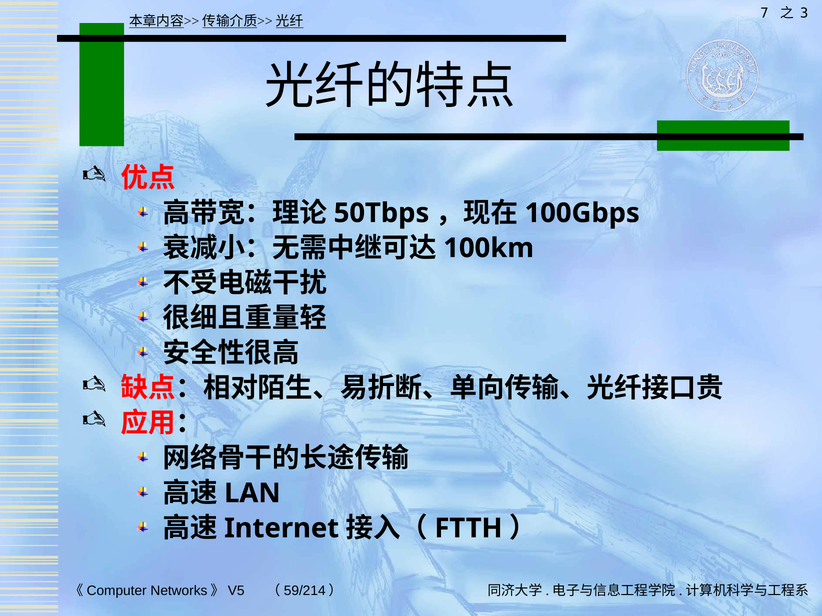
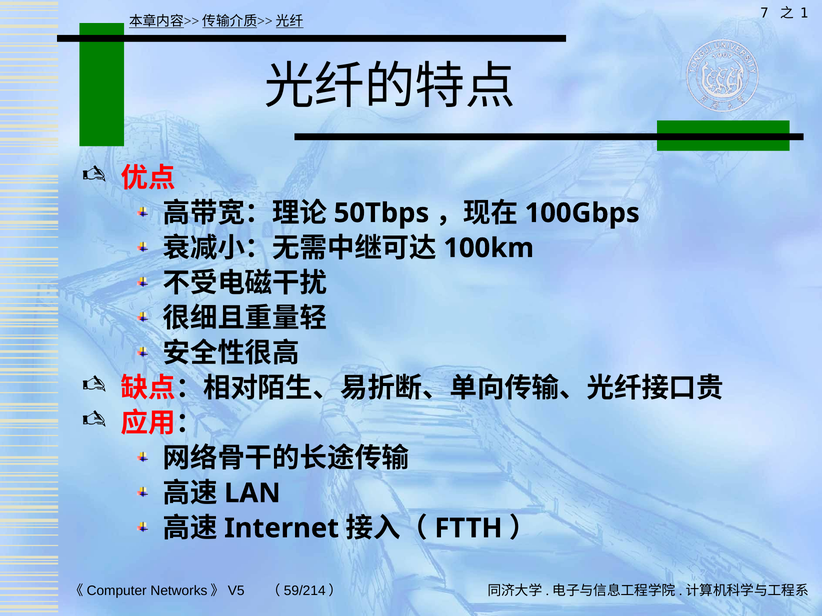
3: 3 -> 1
